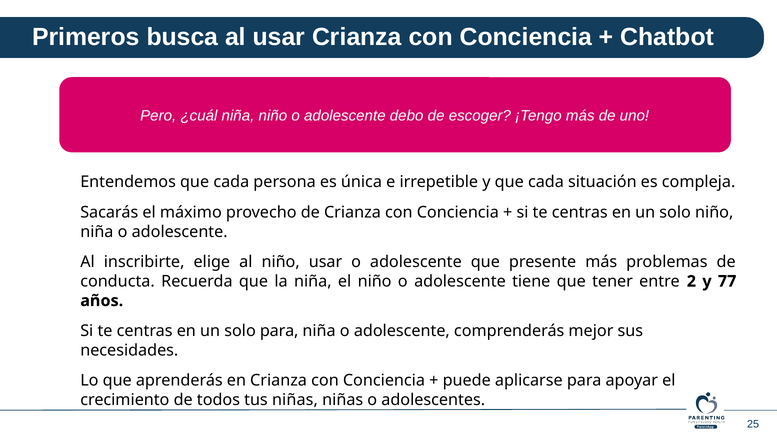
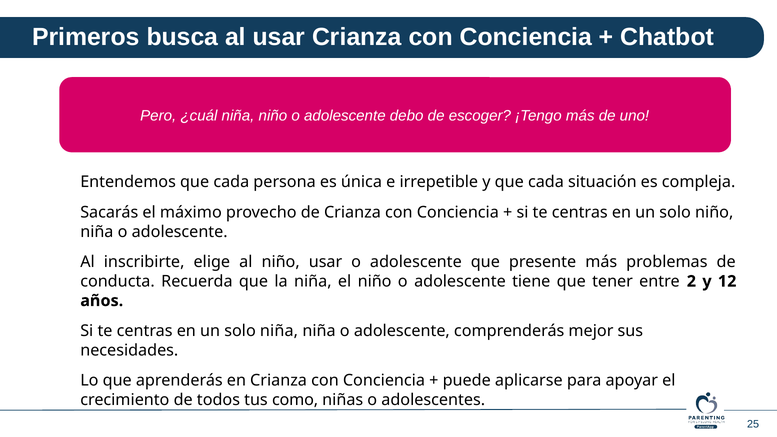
77: 77 -> 12
solo para: para -> niña
tus niñas: niñas -> como
